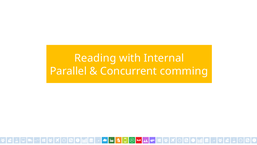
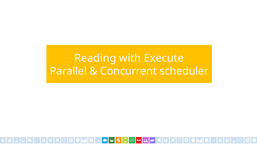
Internal: Internal -> Execute
comming: comming -> scheduler
